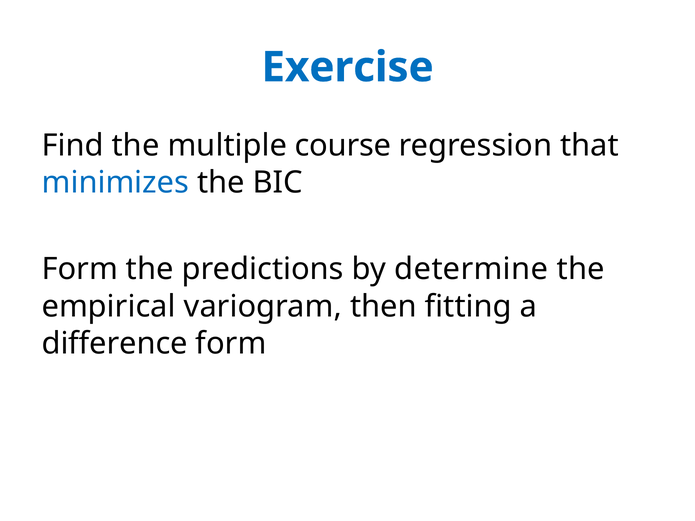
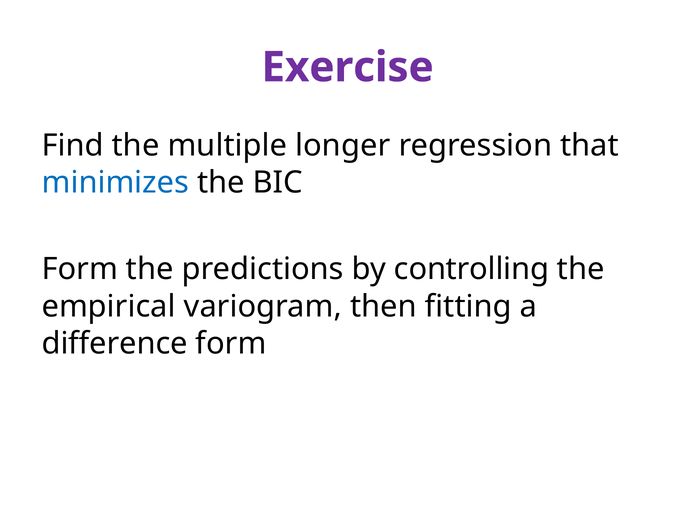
Exercise colour: blue -> purple
course: course -> longer
determine: determine -> controlling
